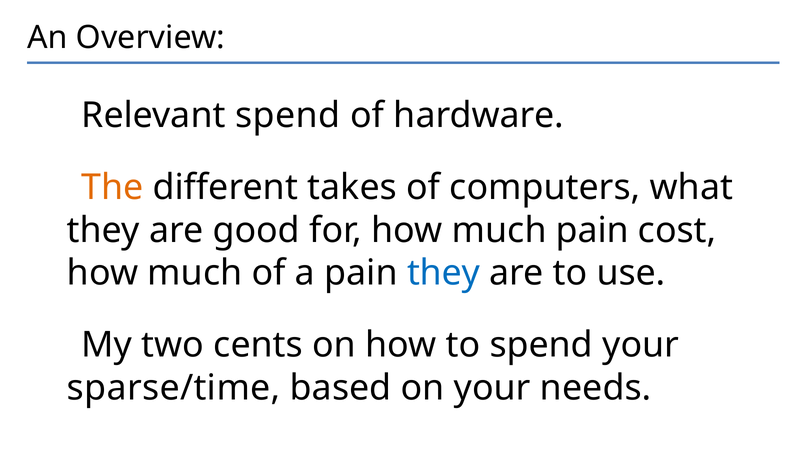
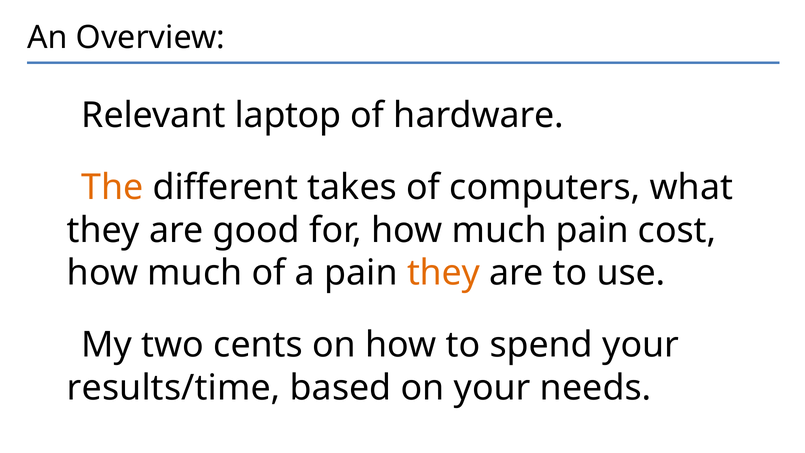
Relevant spend: spend -> laptop
they at (443, 273) colour: blue -> orange
sparse/time: sparse/time -> results/time
